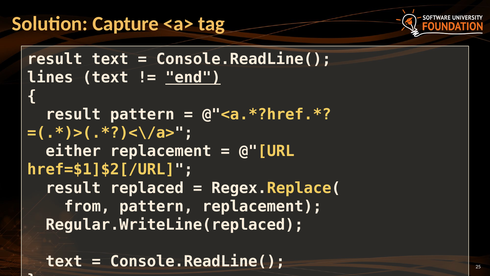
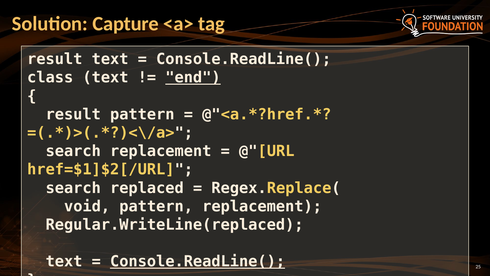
lines: lines -> class
either at (73, 151): either -> search
result at (73, 188): result -> search
from: from -> void
Console.ReadLine( at (198, 261) underline: none -> present
